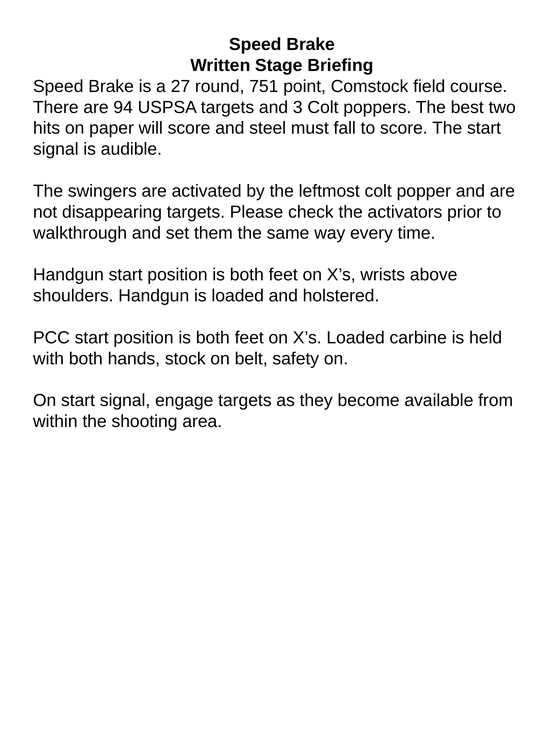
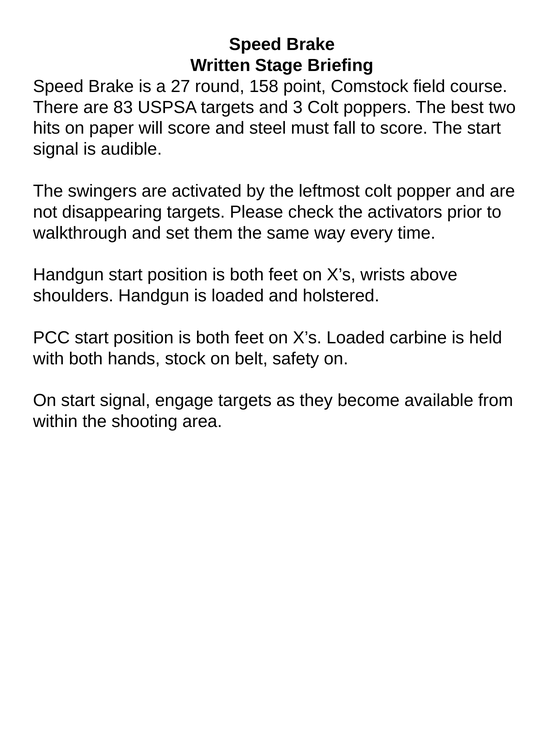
751: 751 -> 158
94: 94 -> 83
